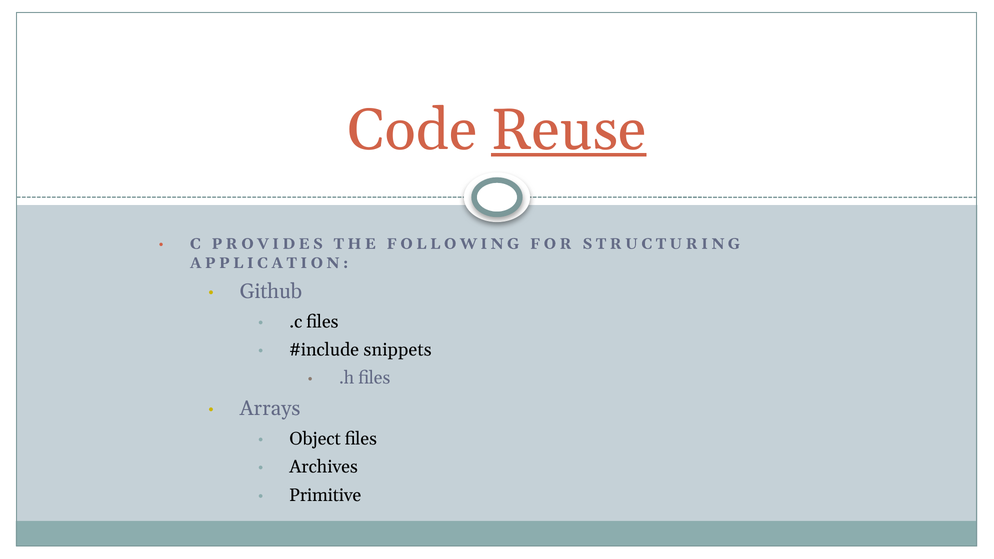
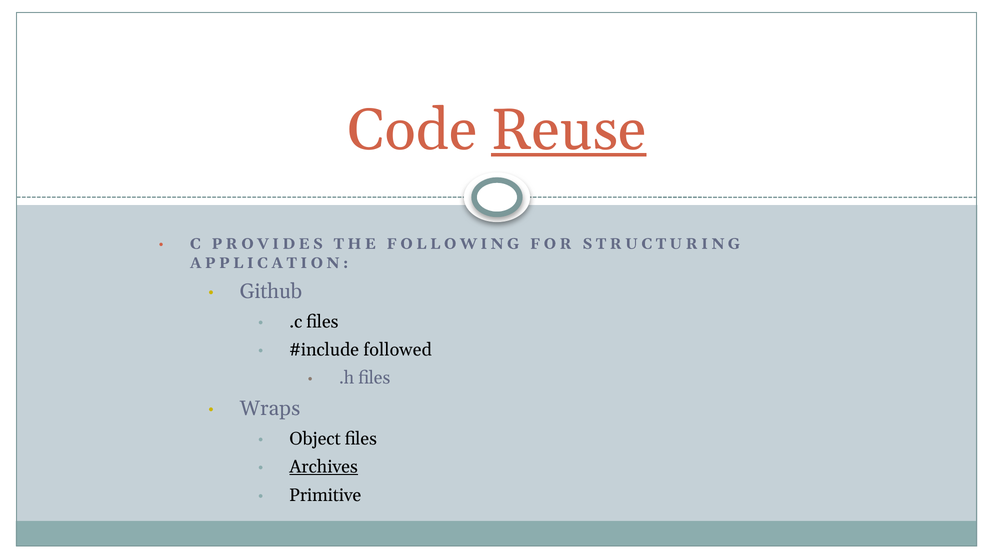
snippets: snippets -> followed
Arrays: Arrays -> Wraps
Archives underline: none -> present
